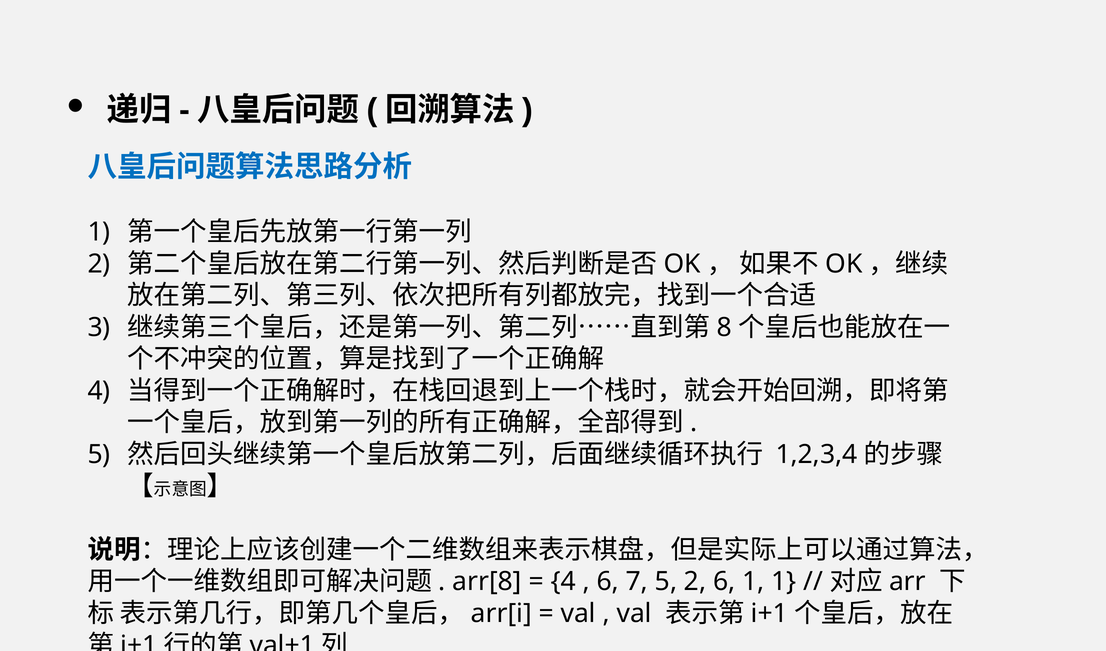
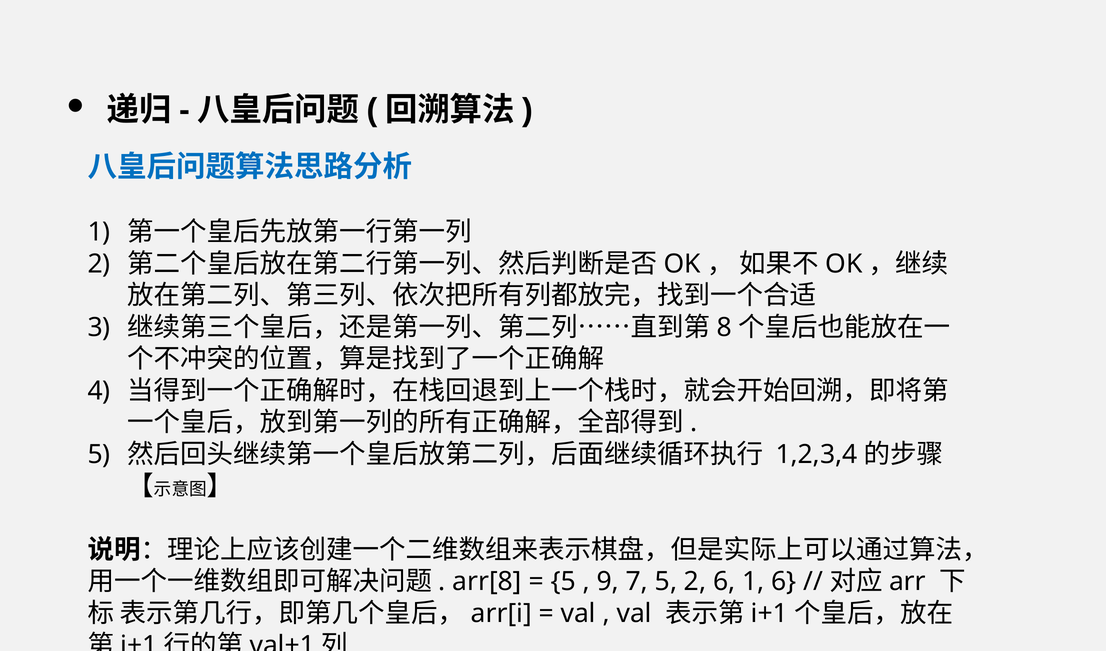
4 at (563, 582): 4 -> 5
6 at (608, 582): 6 -> 9
1 1: 1 -> 6
